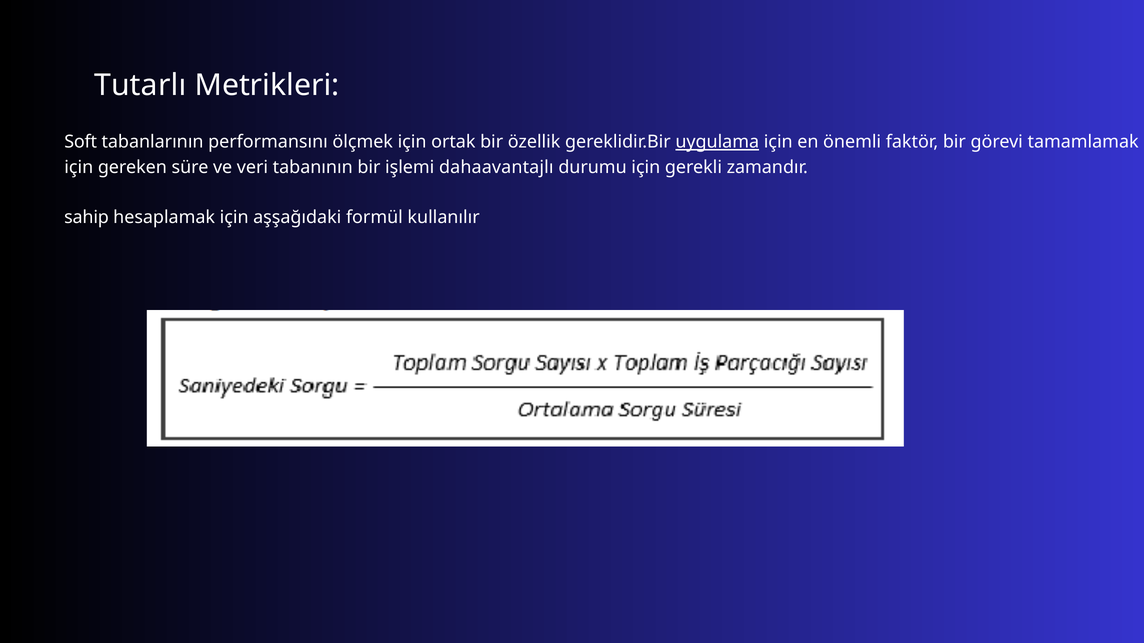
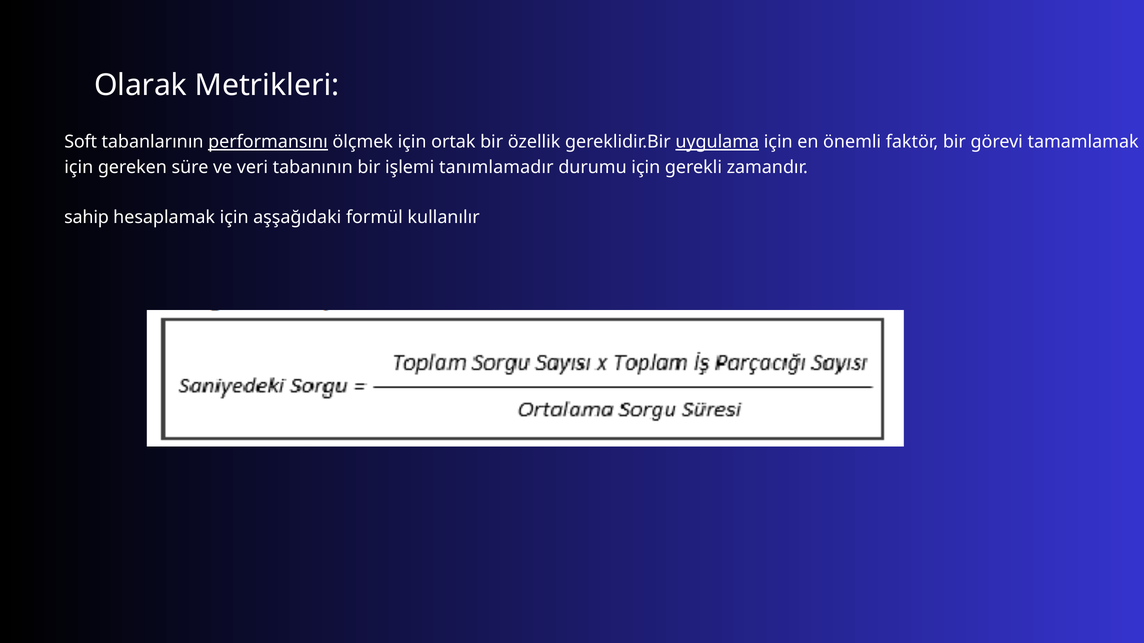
Tutarlı: Tutarlı -> Olarak
performansını underline: none -> present
dahaavantajlı: dahaavantajlı -> tanımlamadır
